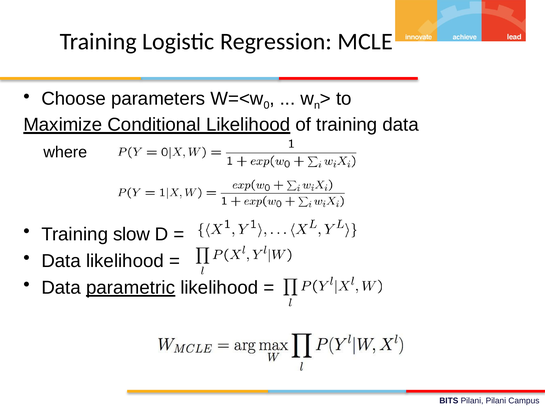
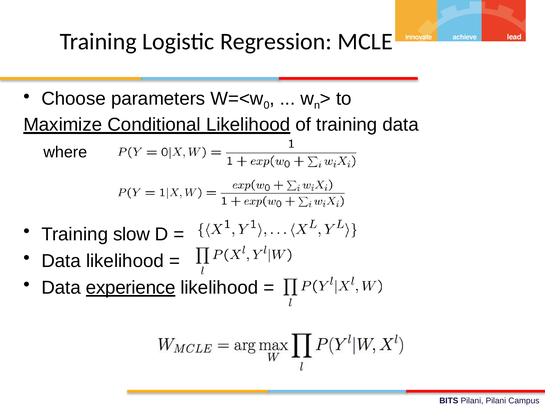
parametric: parametric -> experience
